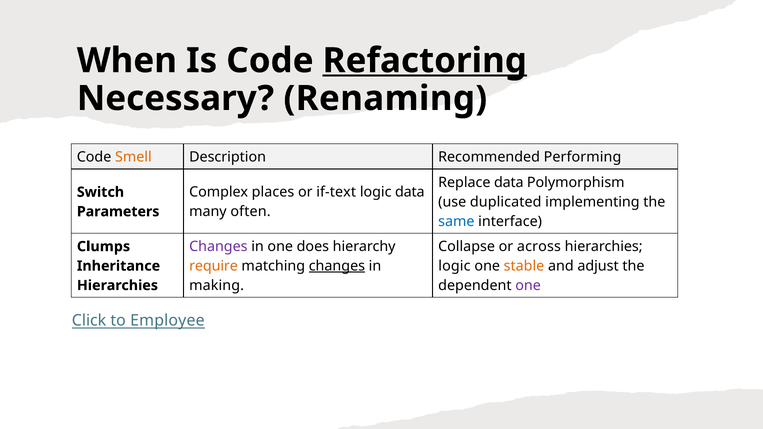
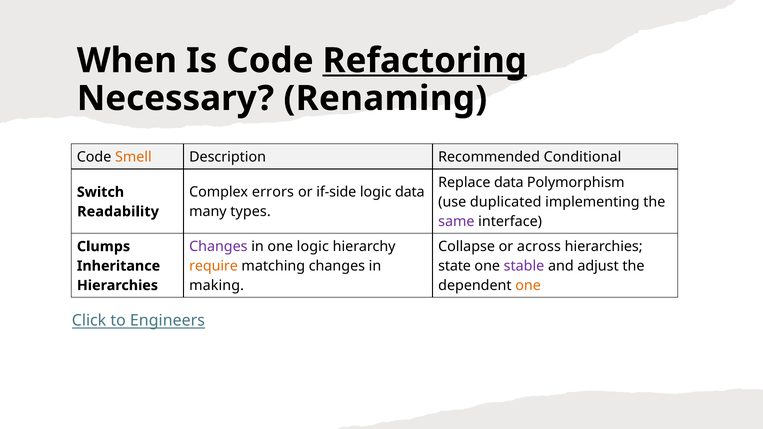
Performing: Performing -> Conditional
places: places -> errors
if-text: if-text -> if-side
often: often -> types
Parameters: Parameters -> Readability
same colour: blue -> purple
one does: does -> logic
changes at (337, 266) underline: present -> none
logic at (454, 266): logic -> state
stable colour: orange -> purple
one at (528, 286) colour: purple -> orange
Employee: Employee -> Engineers
